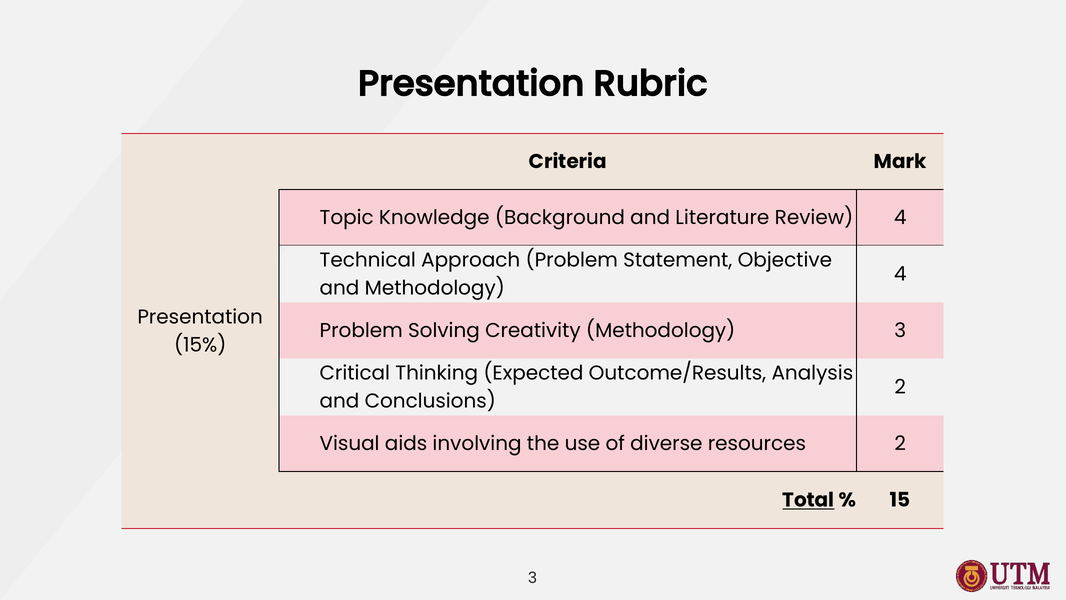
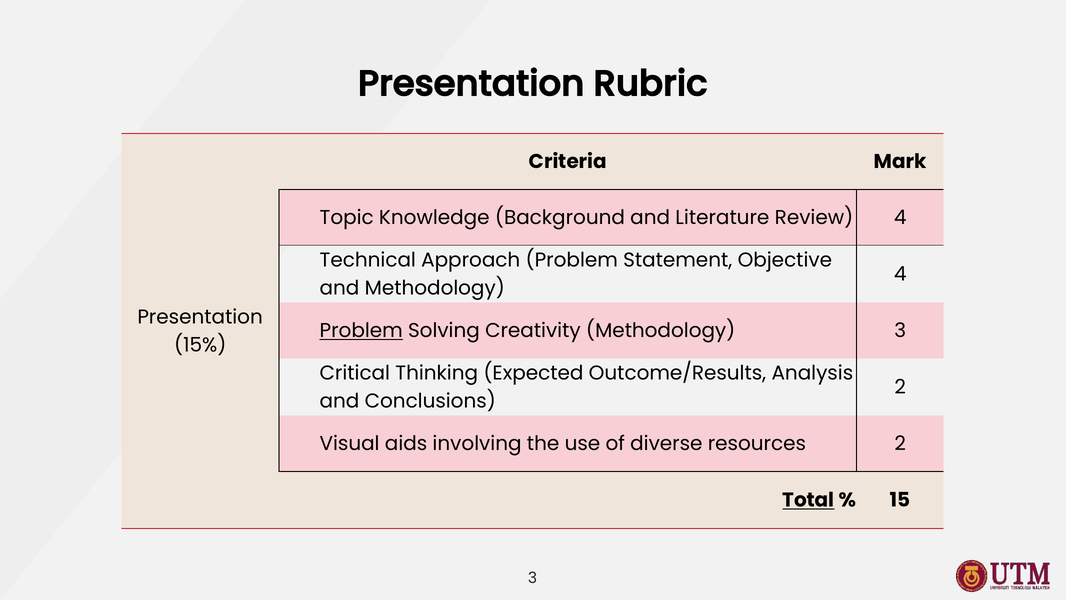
Problem at (361, 331) underline: none -> present
